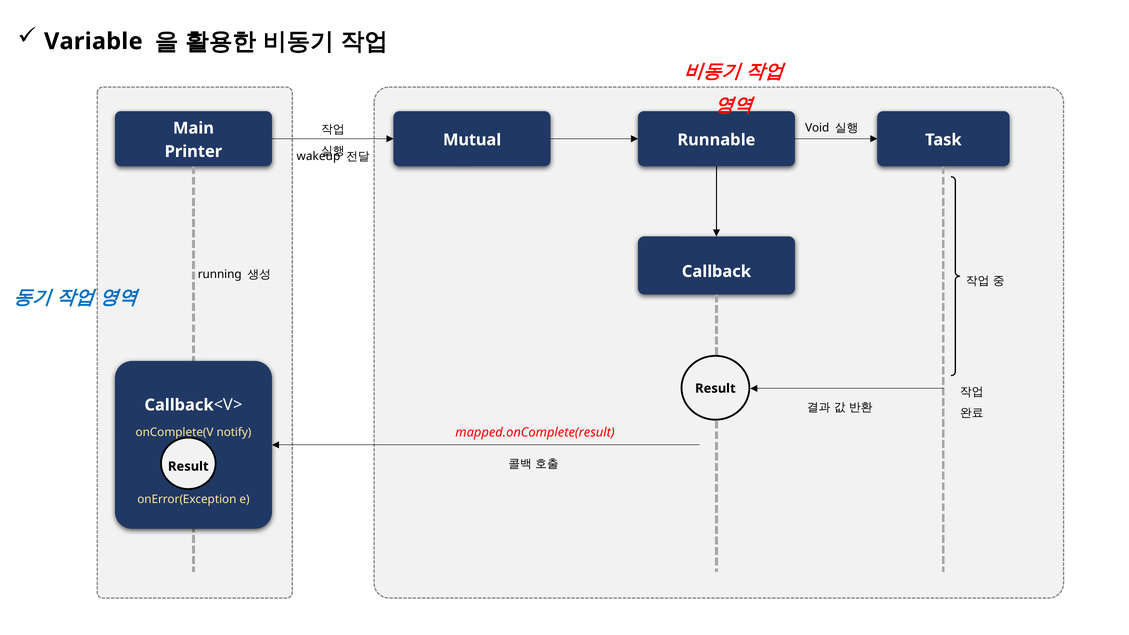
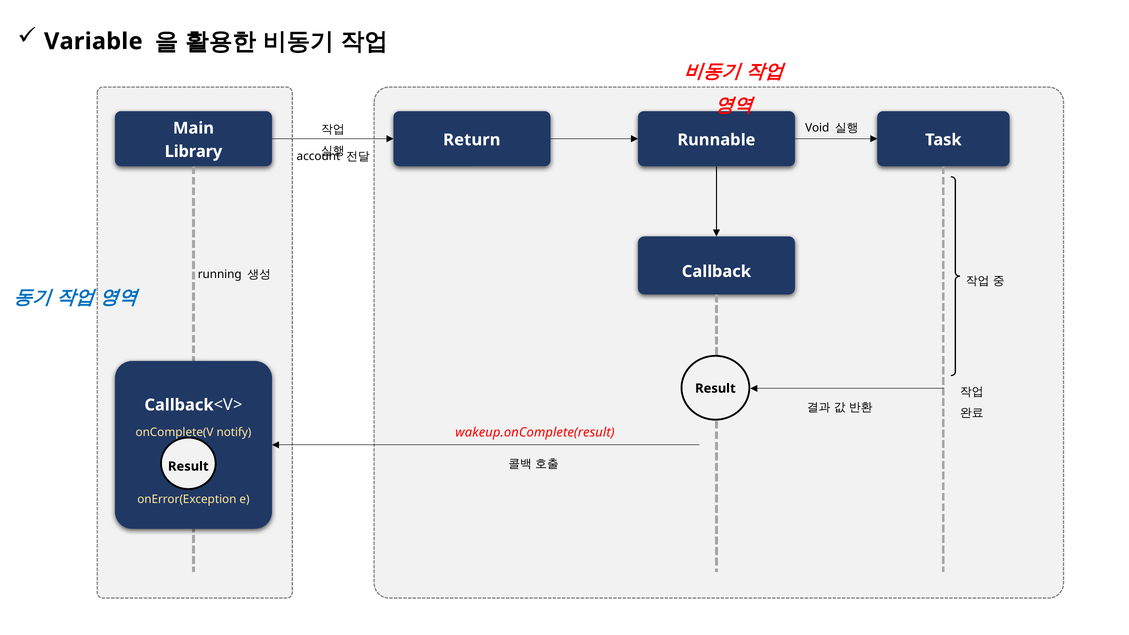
Mutual: Mutual -> Return
Printer: Printer -> Library
wakeup: wakeup -> account
mapped.onComplete(result: mapped.onComplete(result -> wakeup.onComplete(result
